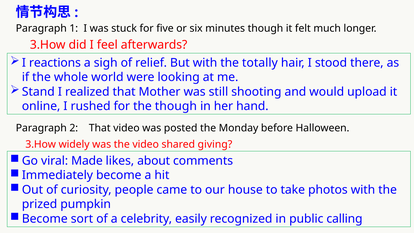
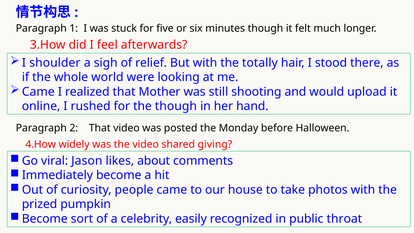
reactions: reactions -> shoulder
Stand at (38, 92): Stand -> Came
3.How at (41, 144): 3.How -> 4.How
Made: Made -> Jason
calling: calling -> throat
